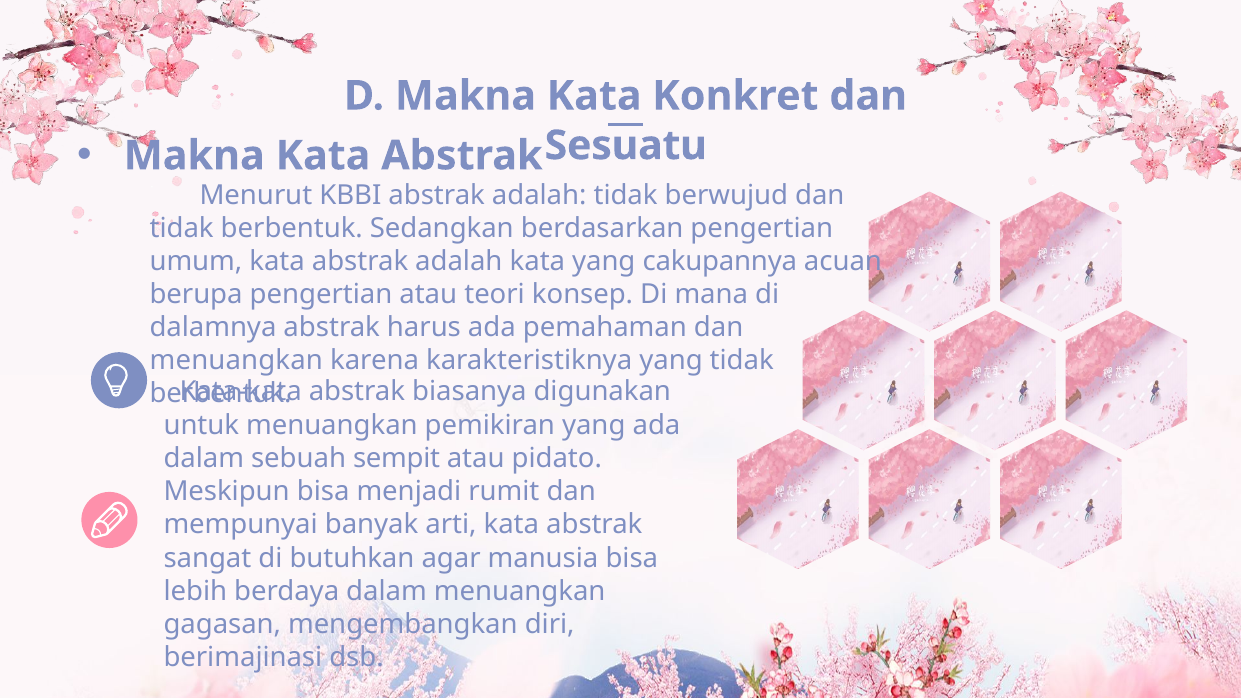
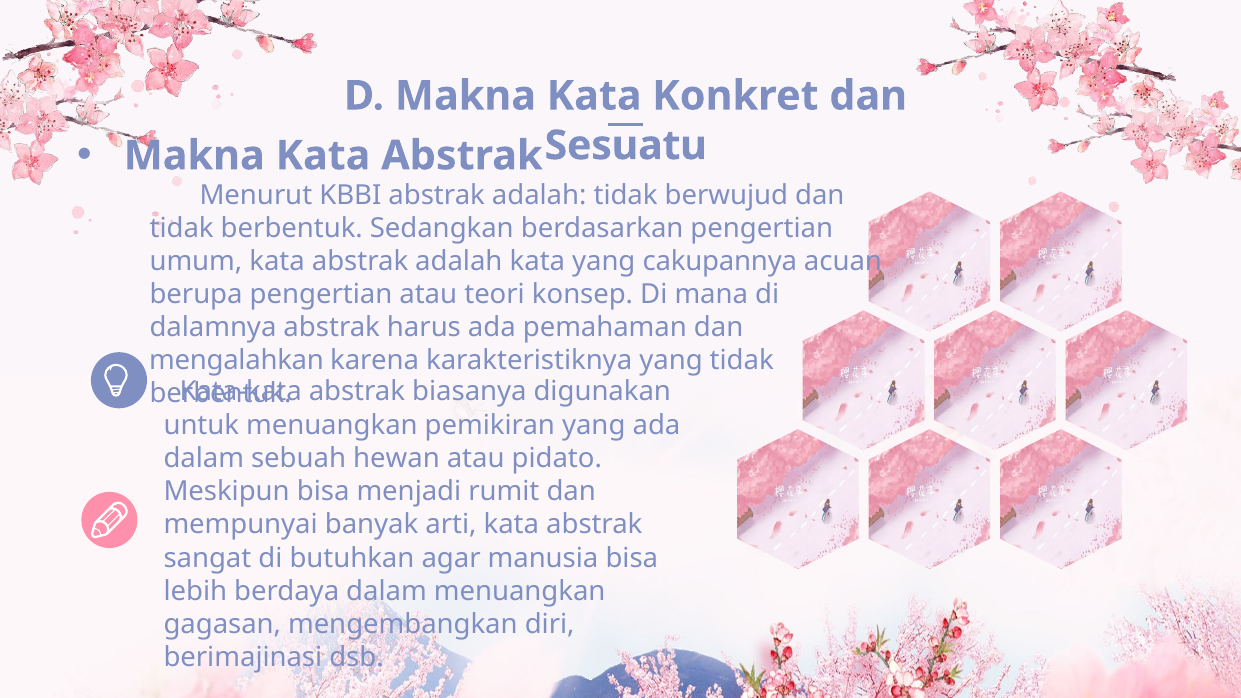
menuangkan at (236, 361): menuangkan -> mengalahkan
sempit: sempit -> hewan
